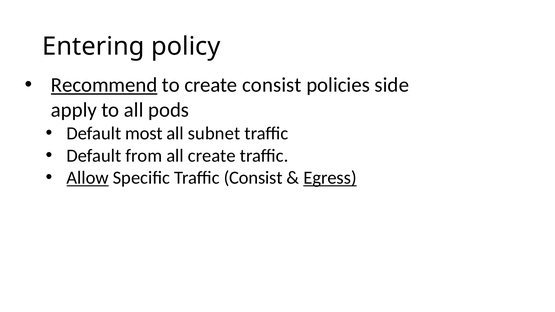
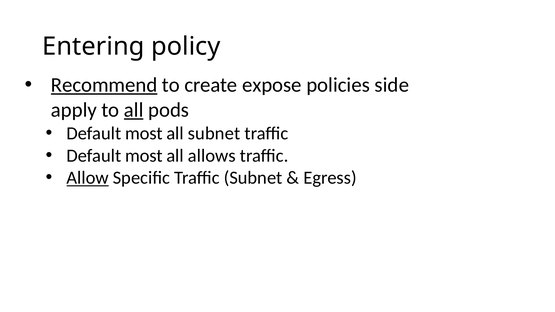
create consist: consist -> expose
all at (134, 110) underline: none -> present
from at (144, 156): from -> most
all create: create -> allows
Traffic Consist: Consist -> Subnet
Egress underline: present -> none
